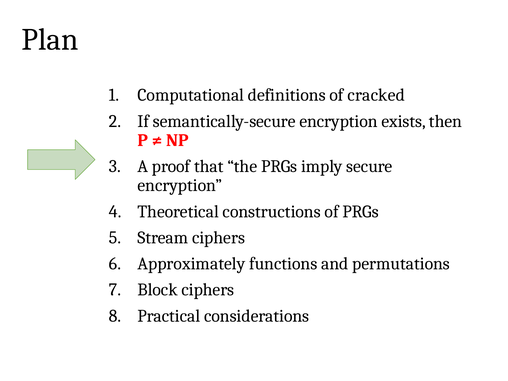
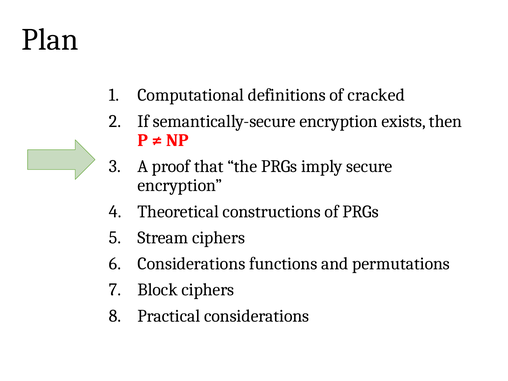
Approximately at (191, 264): Approximately -> Considerations
